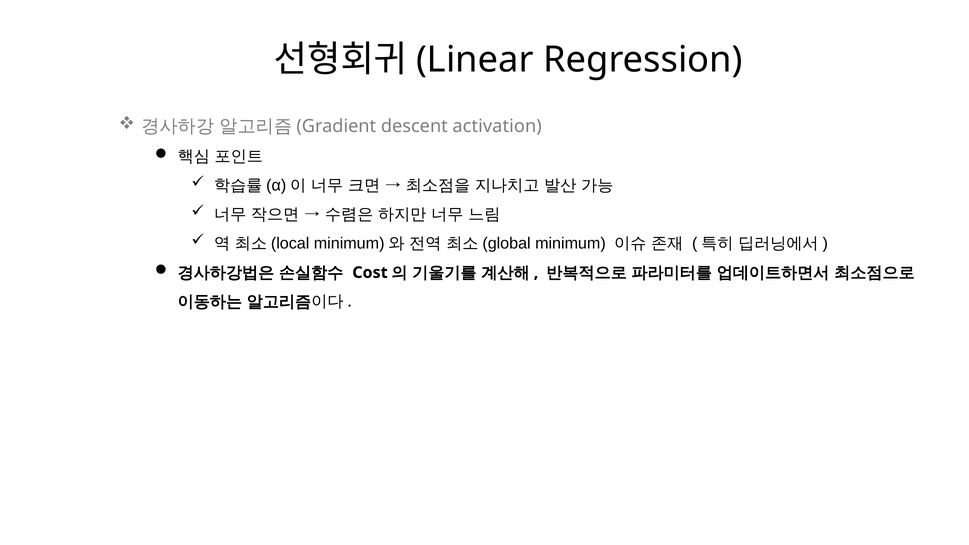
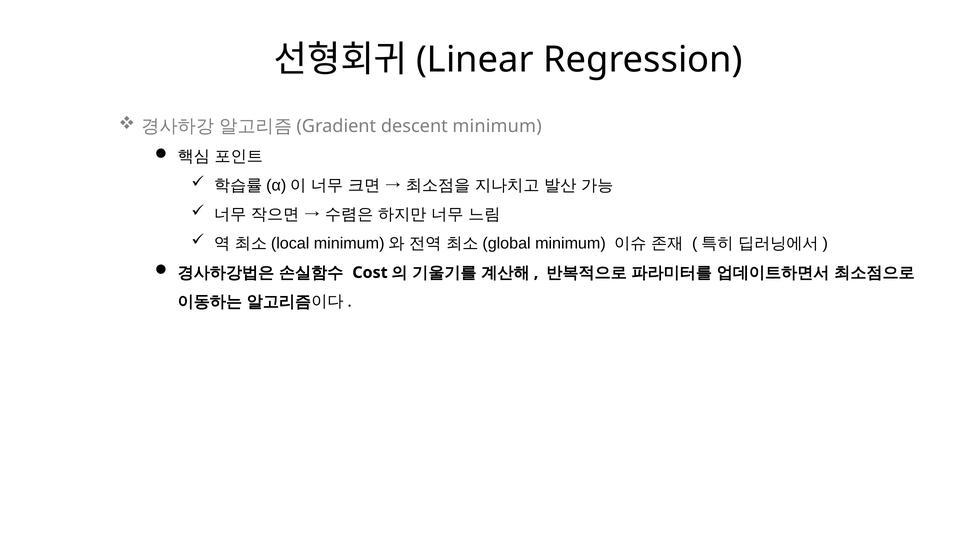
descent activation: activation -> minimum
